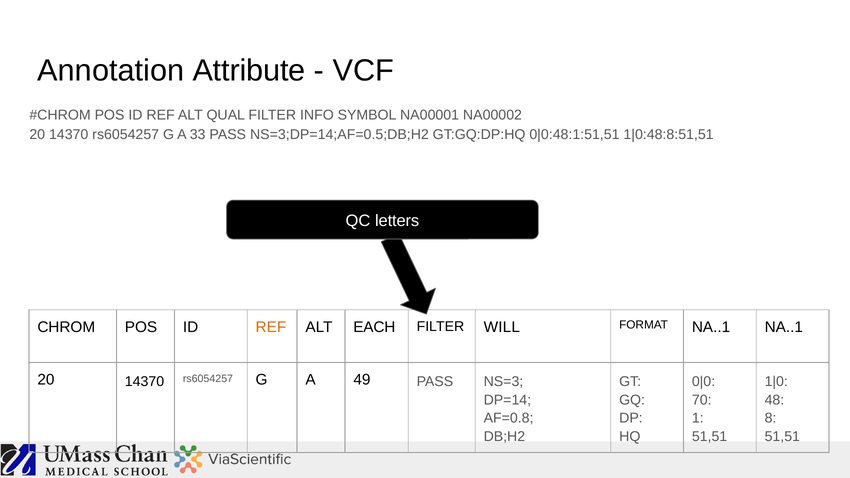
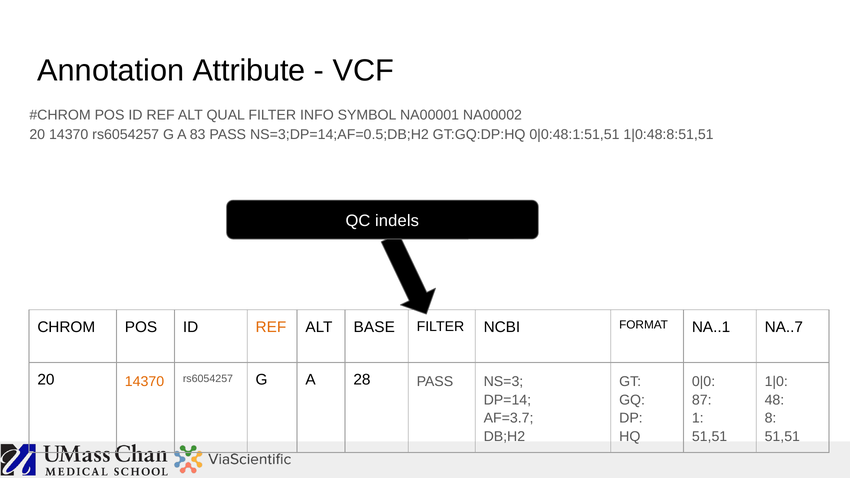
33: 33 -> 83
letters: letters -> indels
EACH: EACH -> BASE
WILL: WILL -> NCBI
NA..1 NA..1: NA..1 -> NA..7
14370 at (144, 382) colour: black -> orange
49: 49 -> 28
70: 70 -> 87
AF=0.8: AF=0.8 -> AF=3.7
